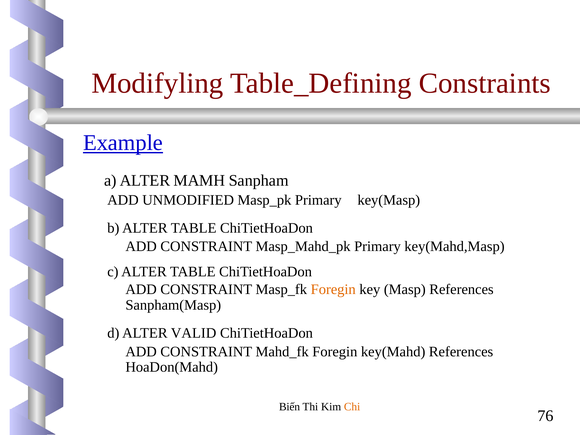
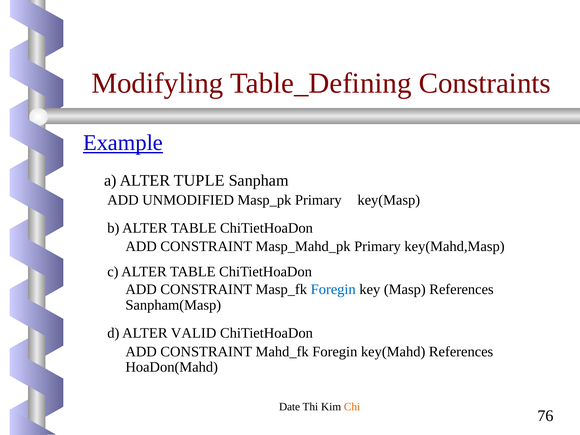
MAMH: MAMH -> TUPLE
Foregin at (333, 289) colour: orange -> blue
Biến: Biến -> Date
